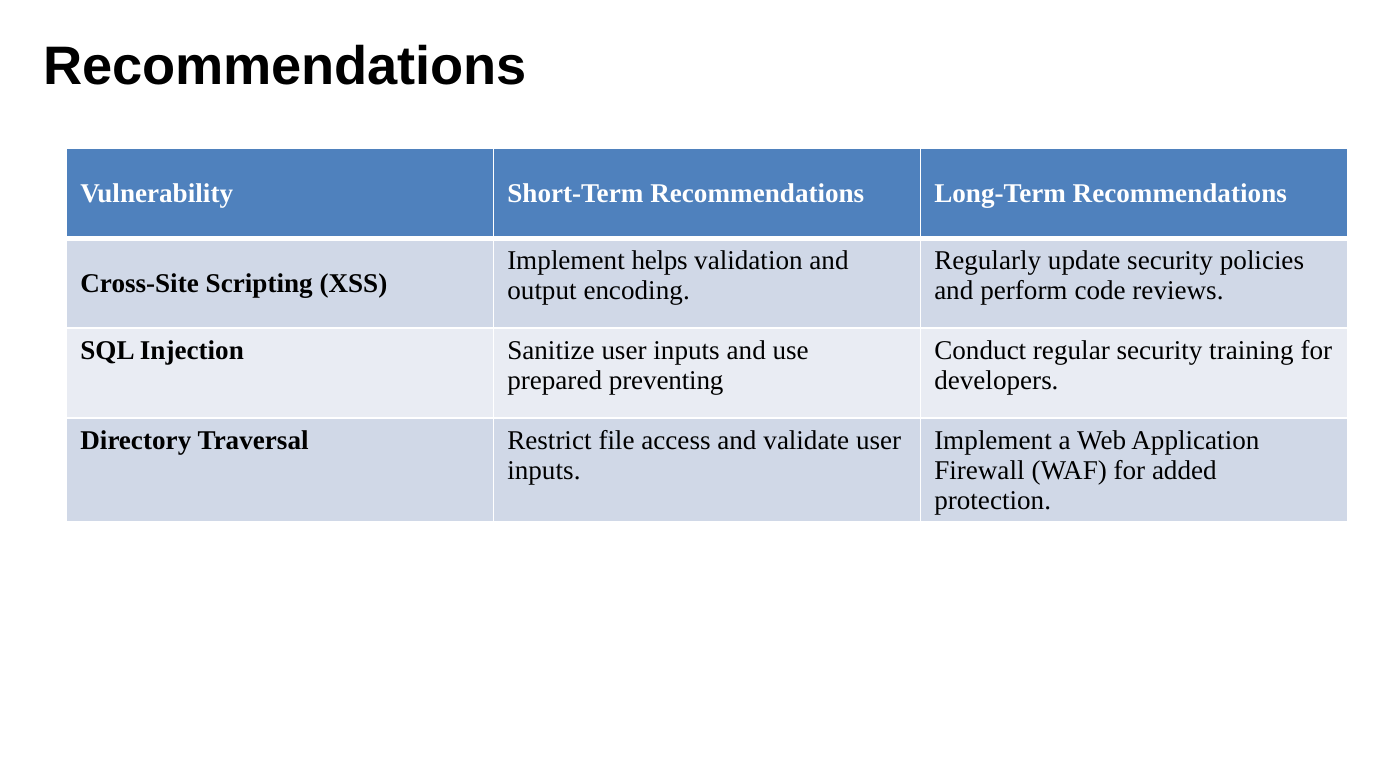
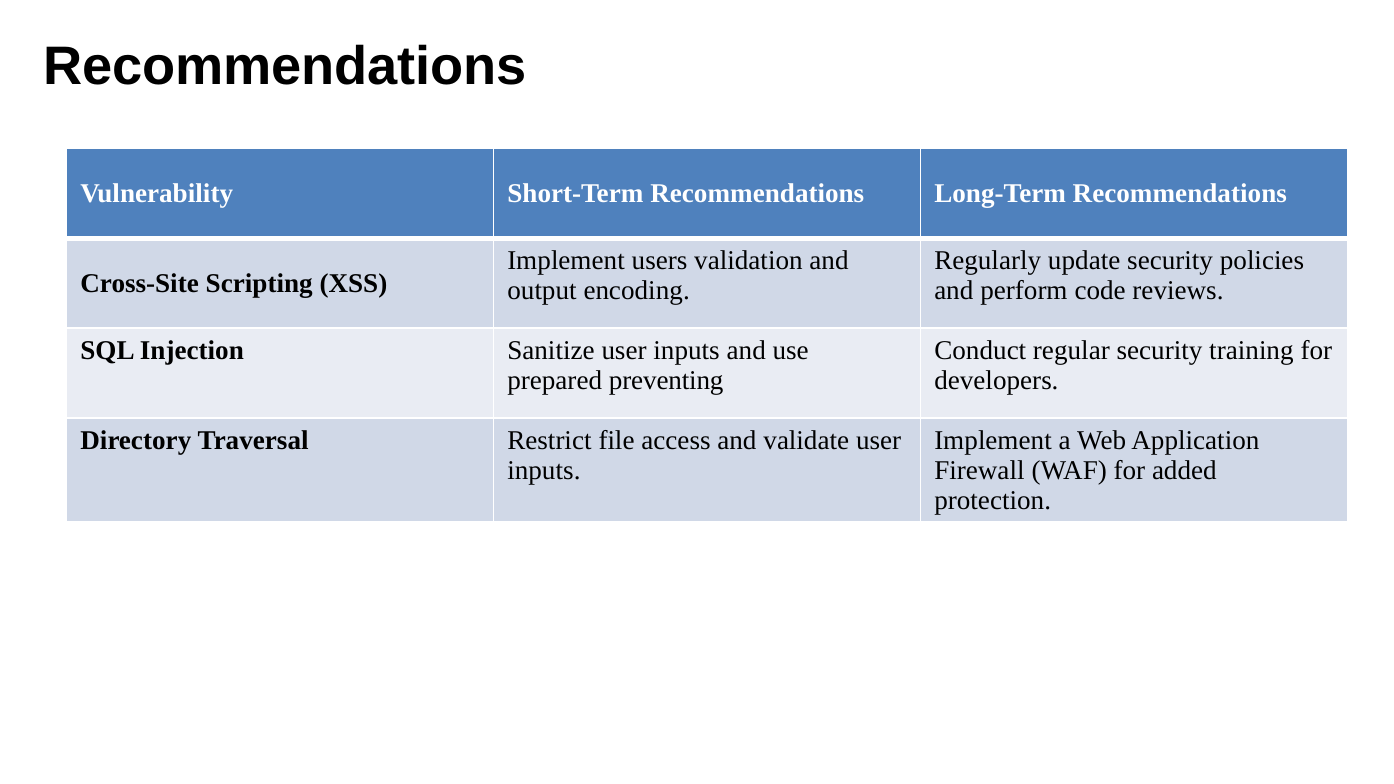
helps: helps -> users
